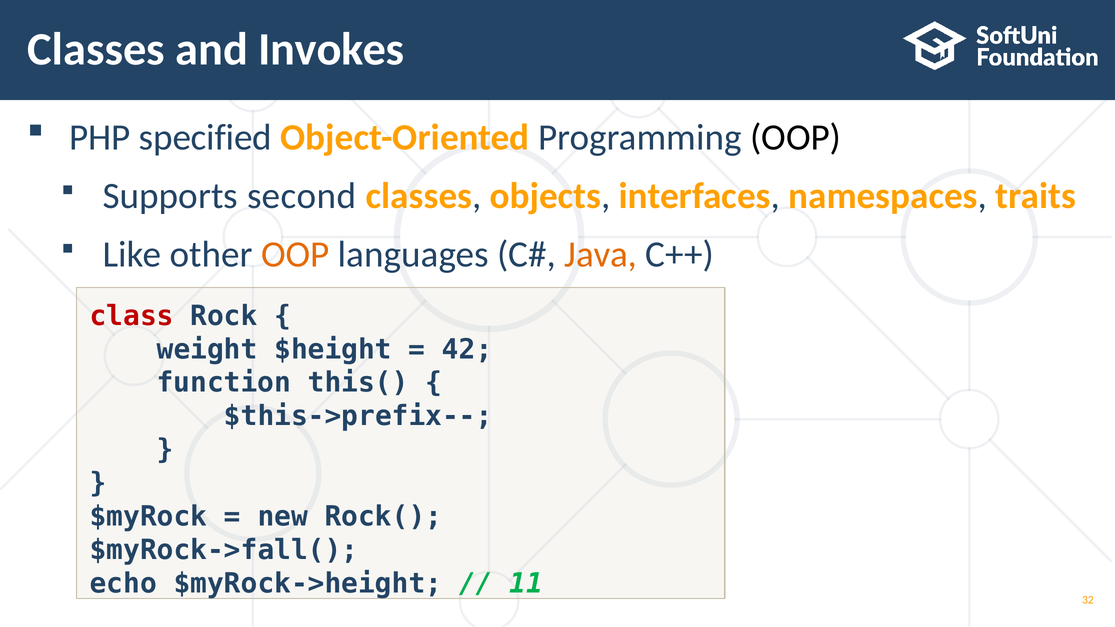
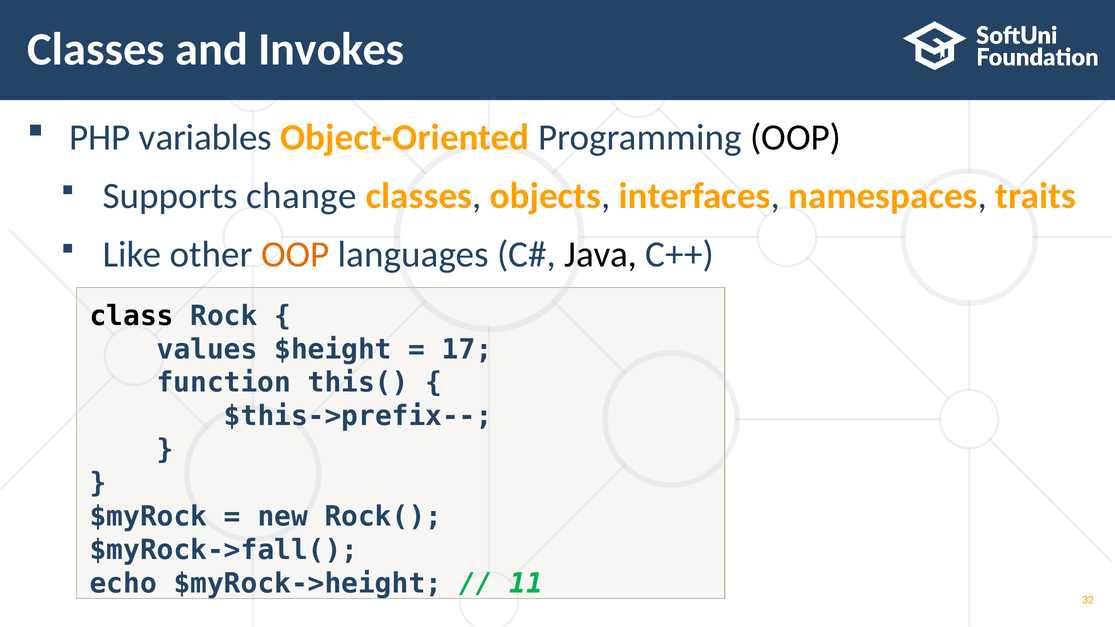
specified: specified -> variables
second: second -> change
Java colour: orange -> black
class colour: red -> black
weight: weight -> values
42: 42 -> 17
